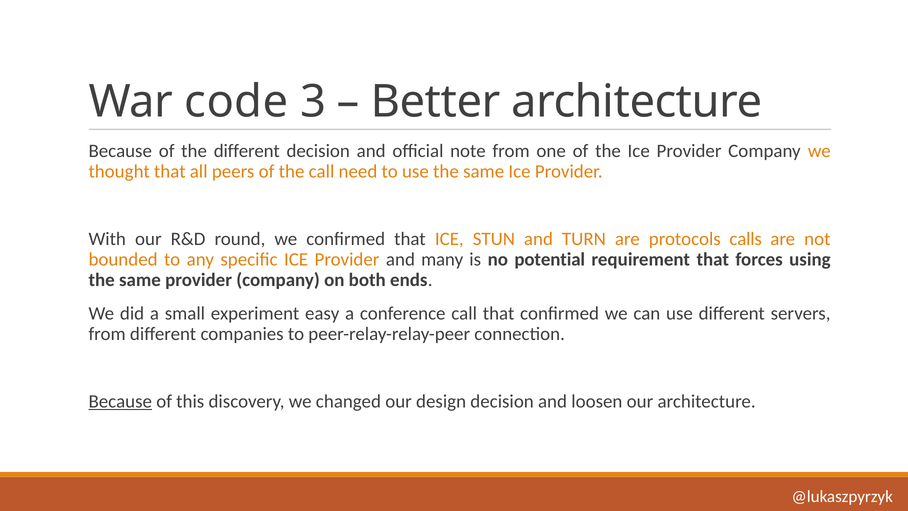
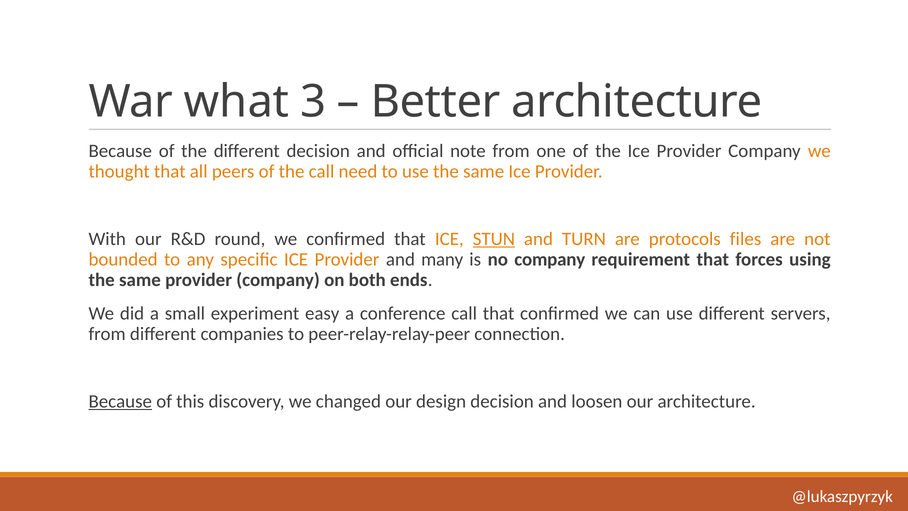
code: code -> what
STUN underline: none -> present
calls: calls -> files
no potential: potential -> company
